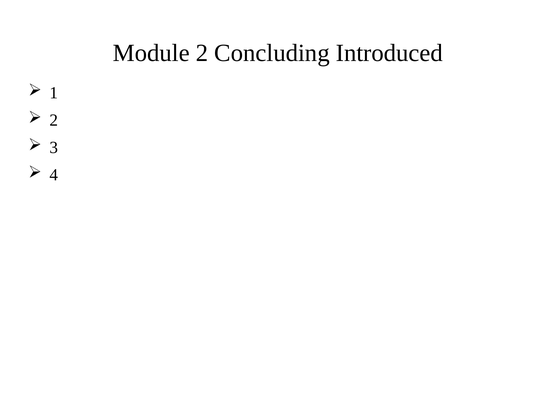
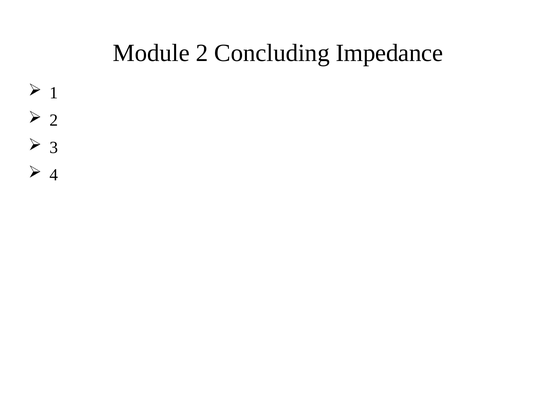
Introduced: Introduced -> Impedance
